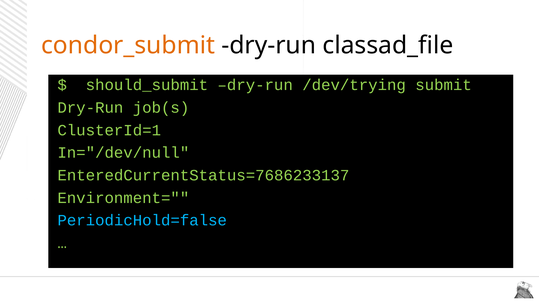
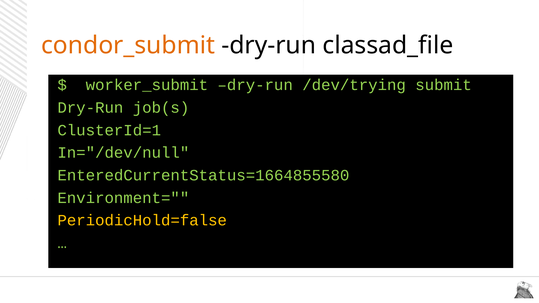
should_submit: should_submit -> worker_submit
EnteredCurrentStatus=7686233137: EnteredCurrentStatus=7686233137 -> EnteredCurrentStatus=1664855580
PeriodicHold=false colour: light blue -> yellow
